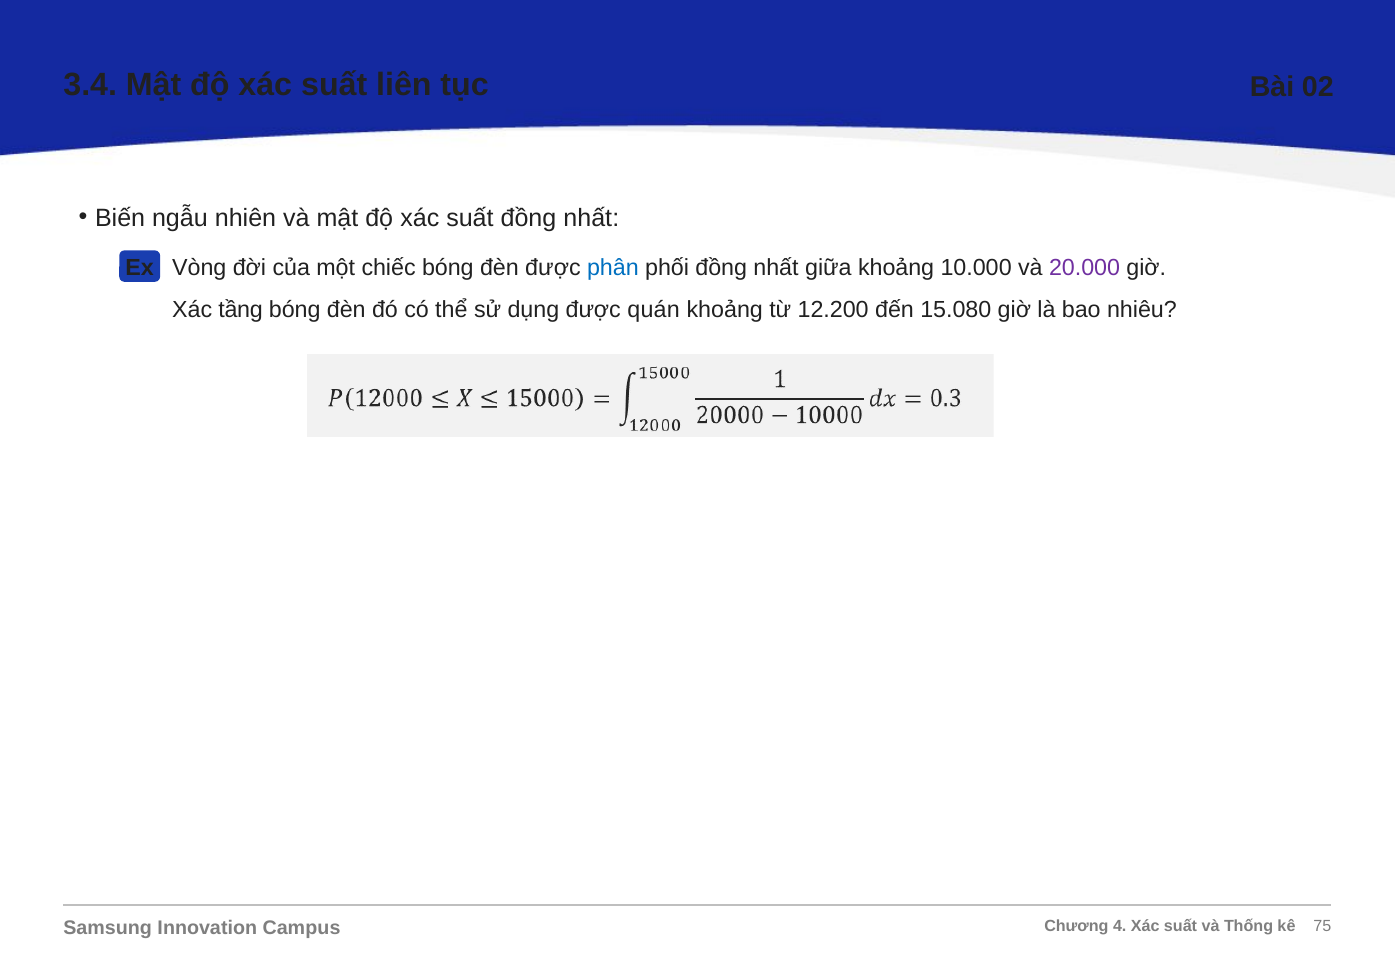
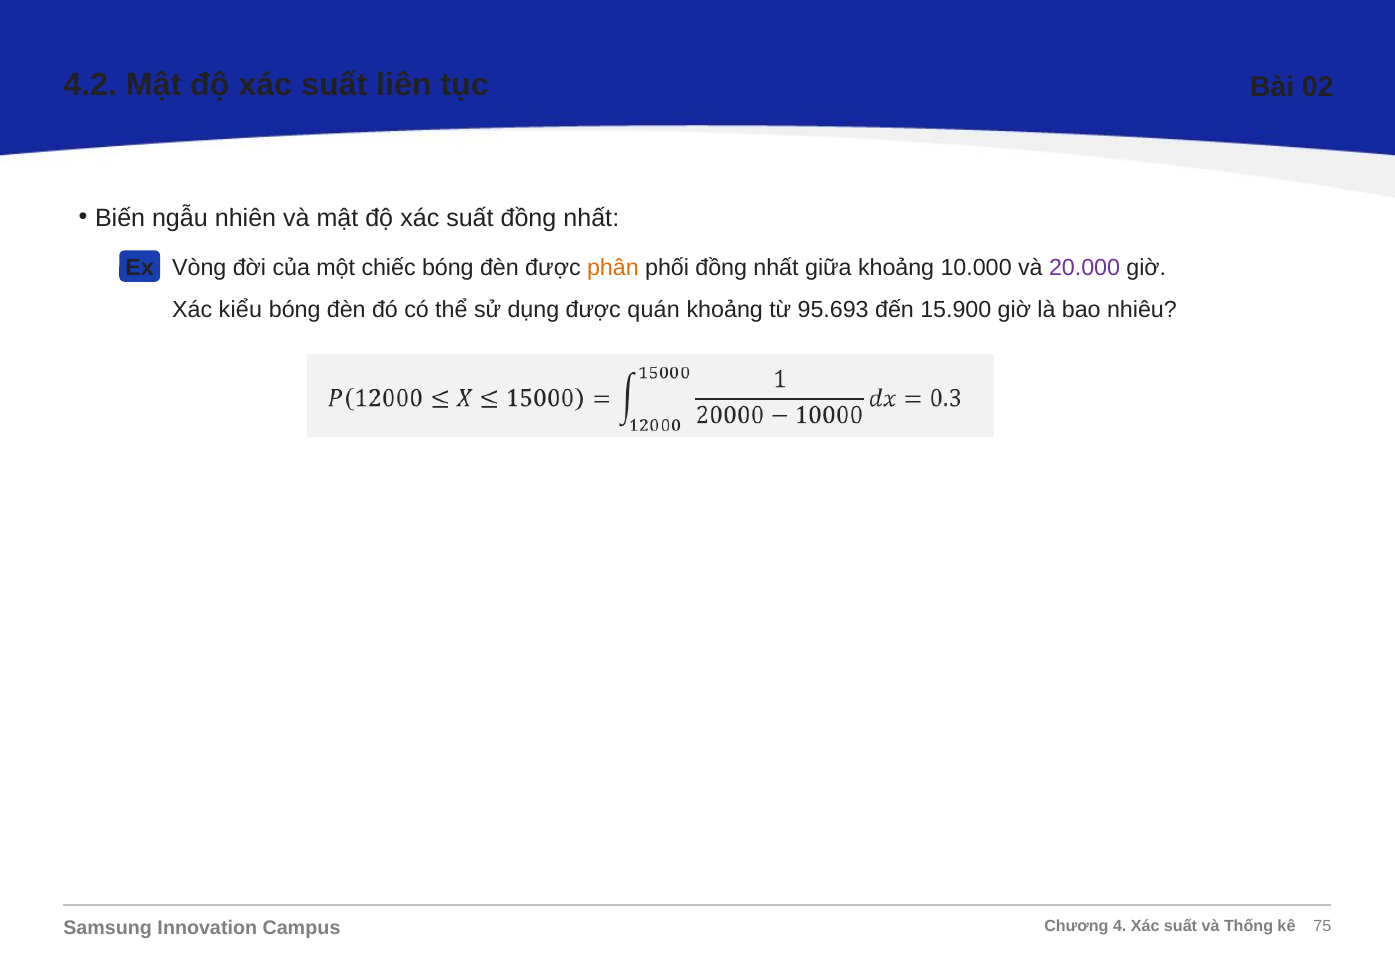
3.4: 3.4 -> 4.2
phân colour: blue -> orange
tầng: tầng -> kiểu
12.200: 12.200 -> 95.693
15.080: 15.080 -> 15.900
